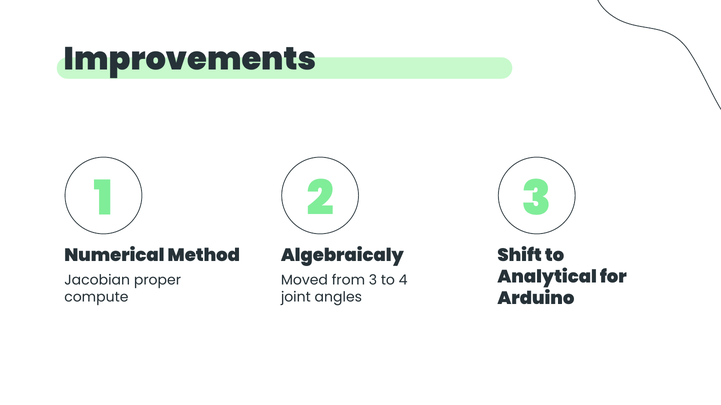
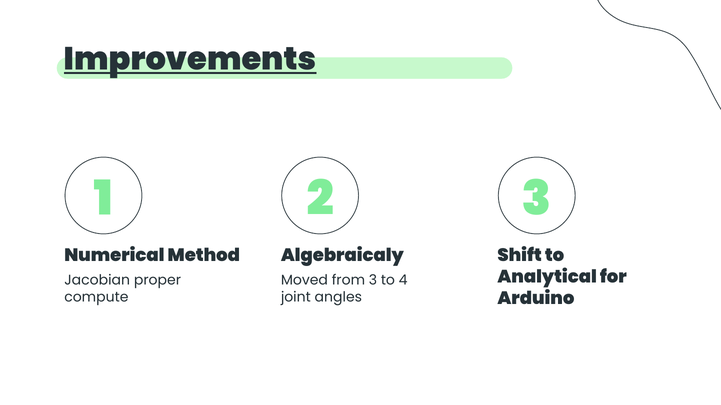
Improvements underline: none -> present
